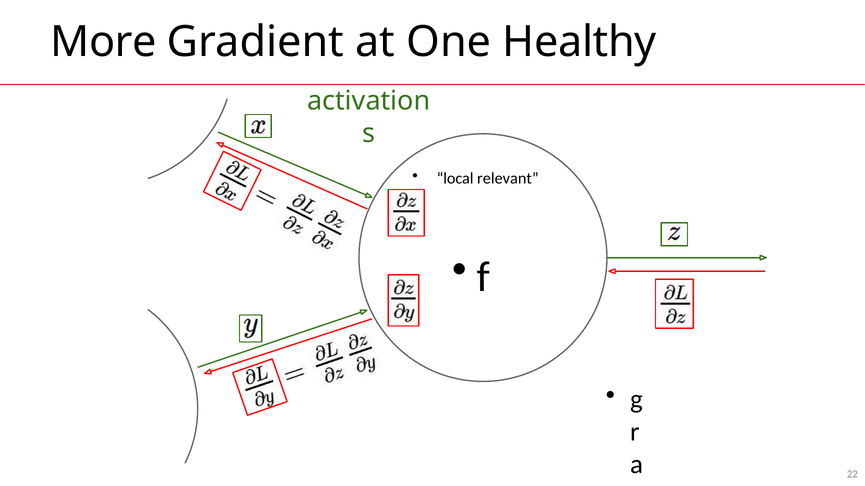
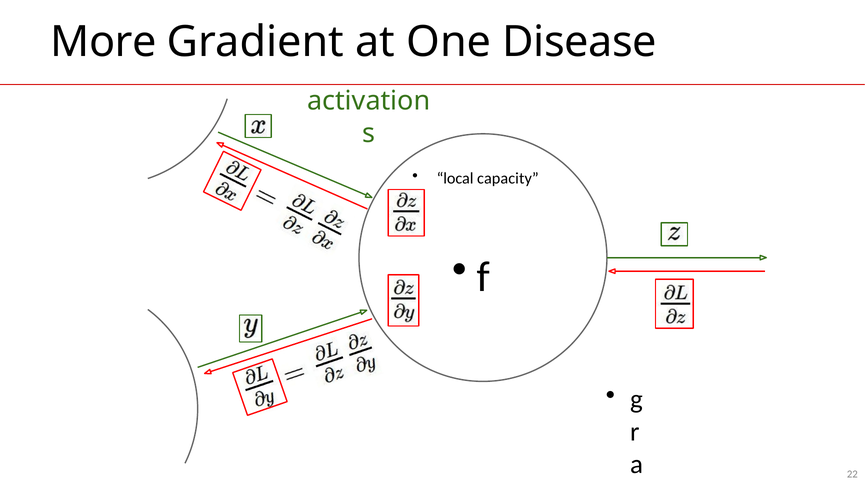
Healthy: Healthy -> Disease
relevant: relevant -> capacity
